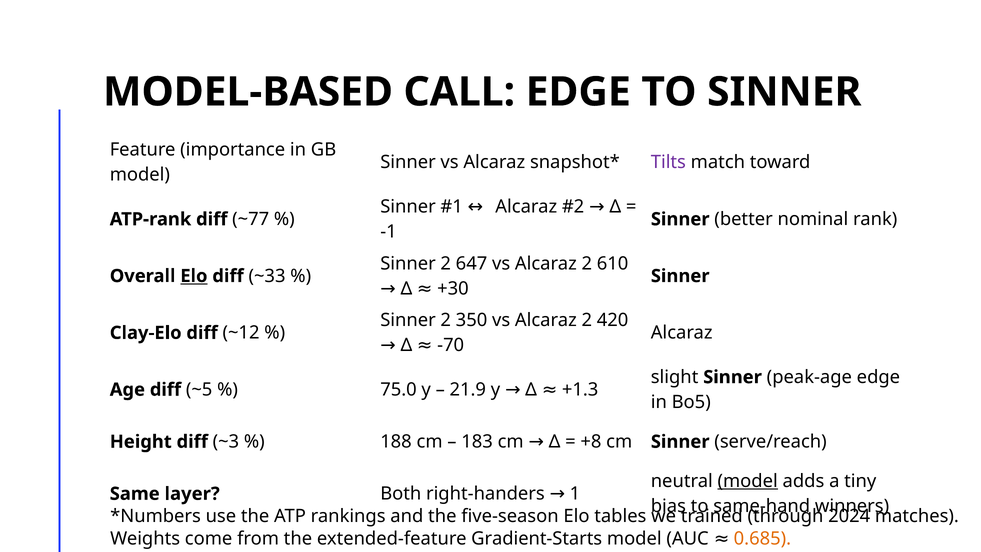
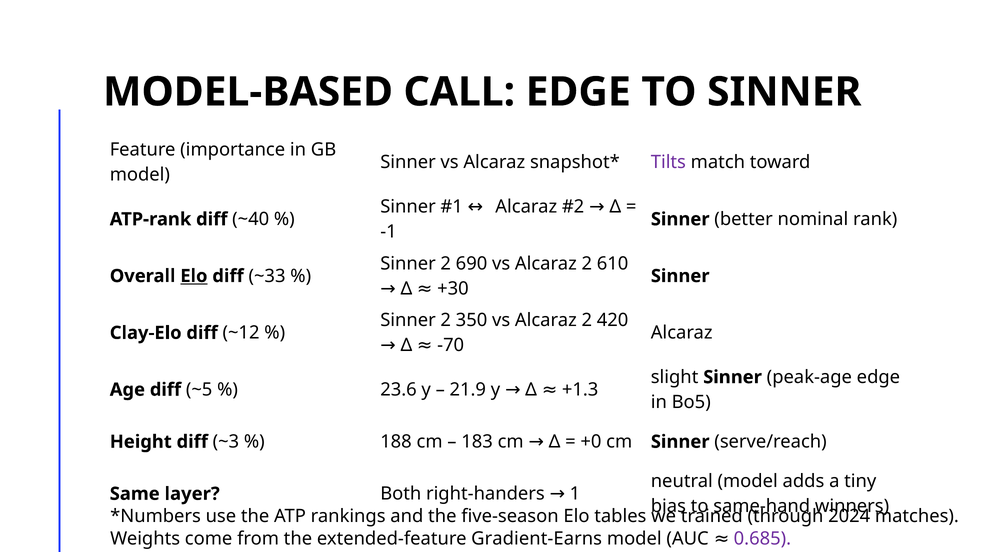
~77: ~77 -> ~40
647: 647 -> 690
75.0: 75.0 -> 23.6
+8: +8 -> +0
model at (748, 481) underline: present -> none
Gradient-Starts: Gradient-Starts -> Gradient-Earns
0.685 colour: orange -> purple
